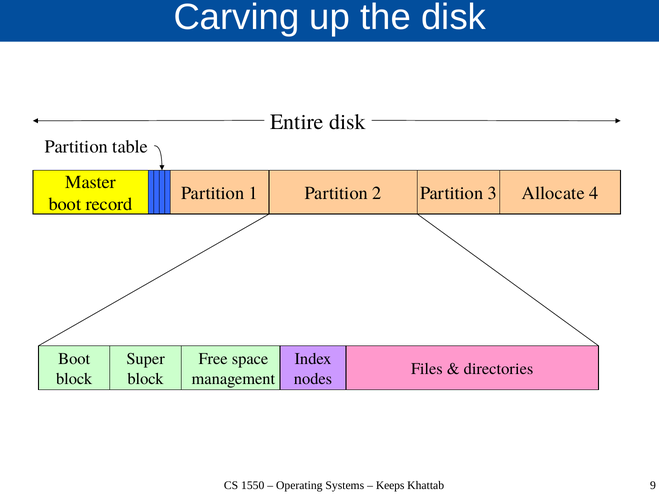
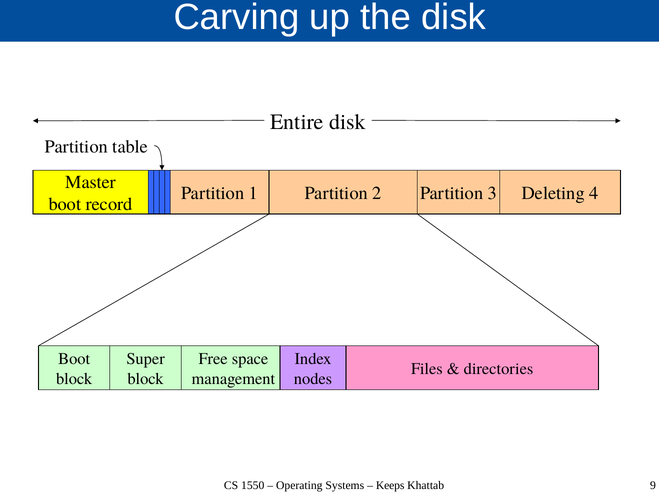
Allocate: Allocate -> Deleting
